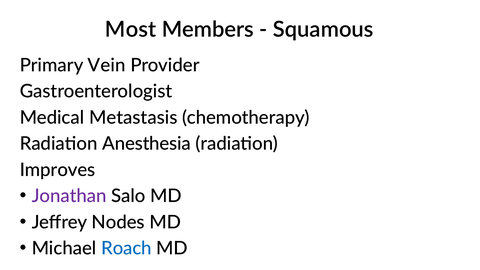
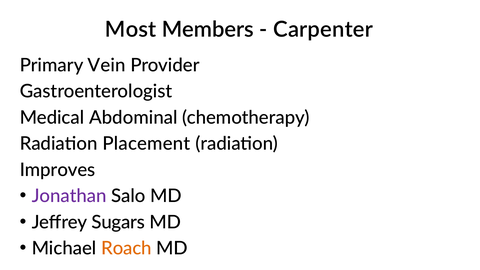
Squamous: Squamous -> Carpenter
Metastasis: Metastasis -> Abdominal
Anesthesia: Anesthesia -> Placement
Nodes: Nodes -> Sugars
Roach colour: blue -> orange
